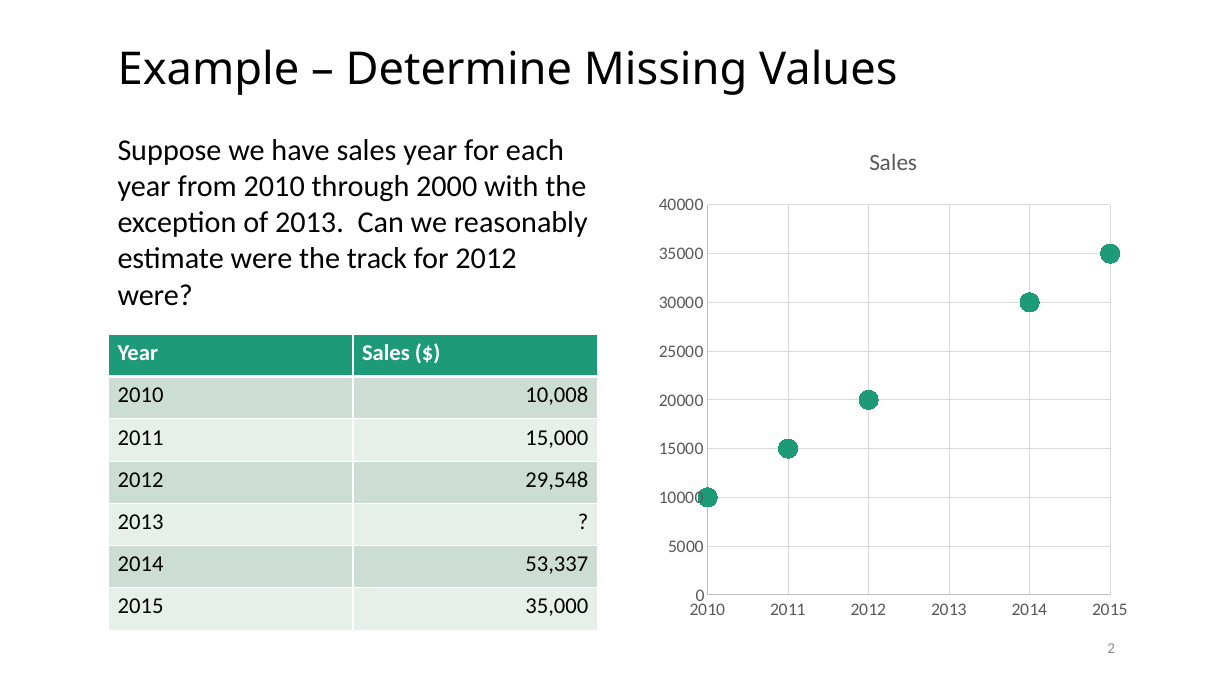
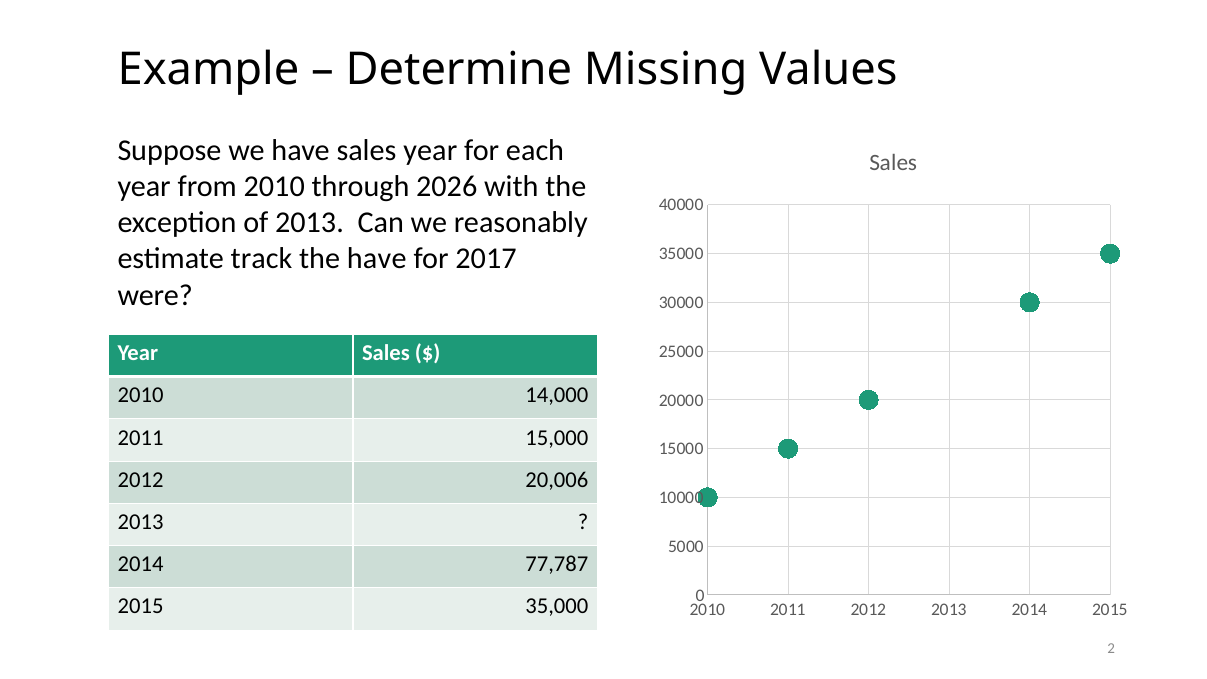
2000: 2000 -> 2026
estimate were: were -> track
the track: track -> have
for 2012: 2012 -> 2017
10,008: 10,008 -> 14,000
29,548: 29,548 -> 20,006
53,337: 53,337 -> 77,787
